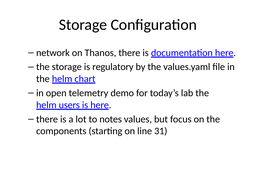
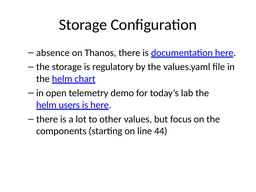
network: network -> absence
notes: notes -> other
31: 31 -> 44
